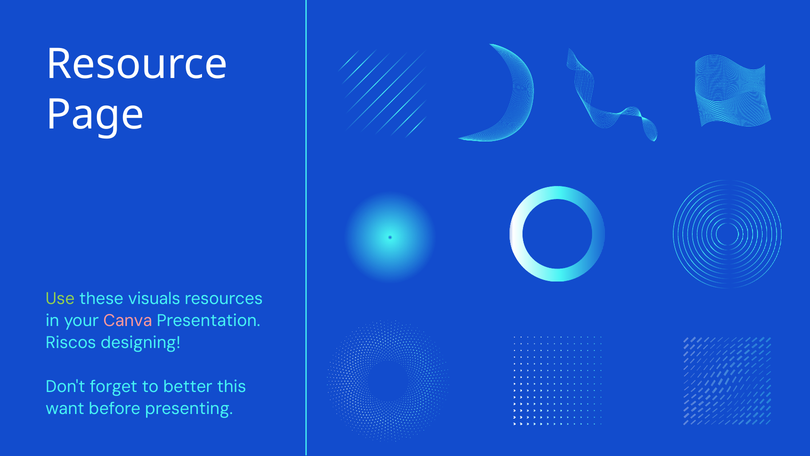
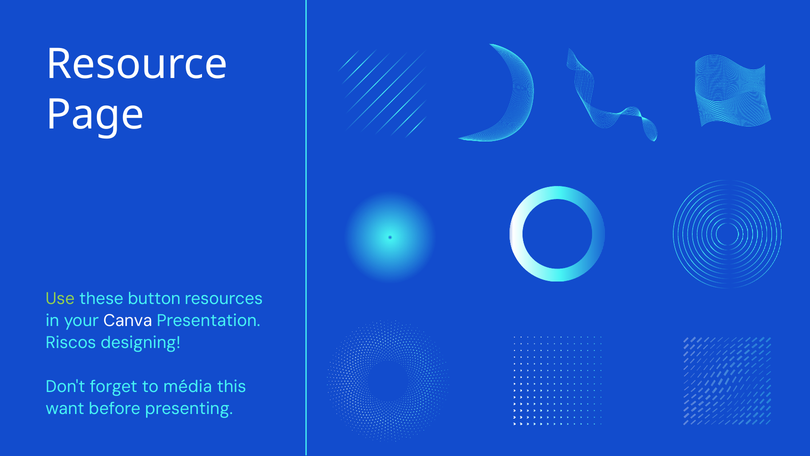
visuals: visuals -> button
Canva colour: pink -> white
better: better -> média
